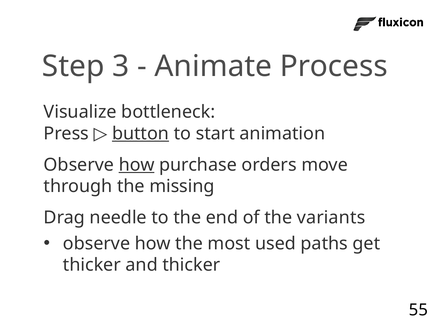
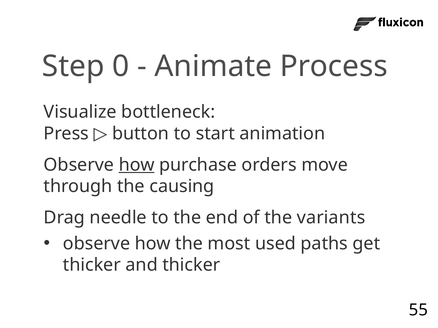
3: 3 -> 0
button underline: present -> none
missing: missing -> causing
